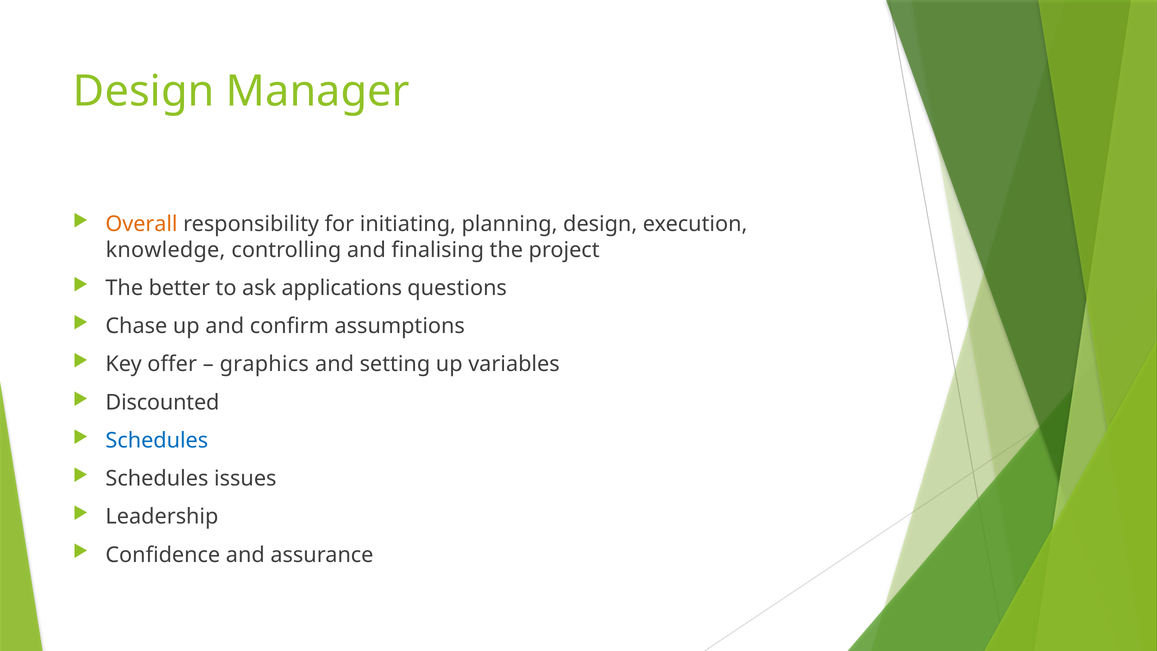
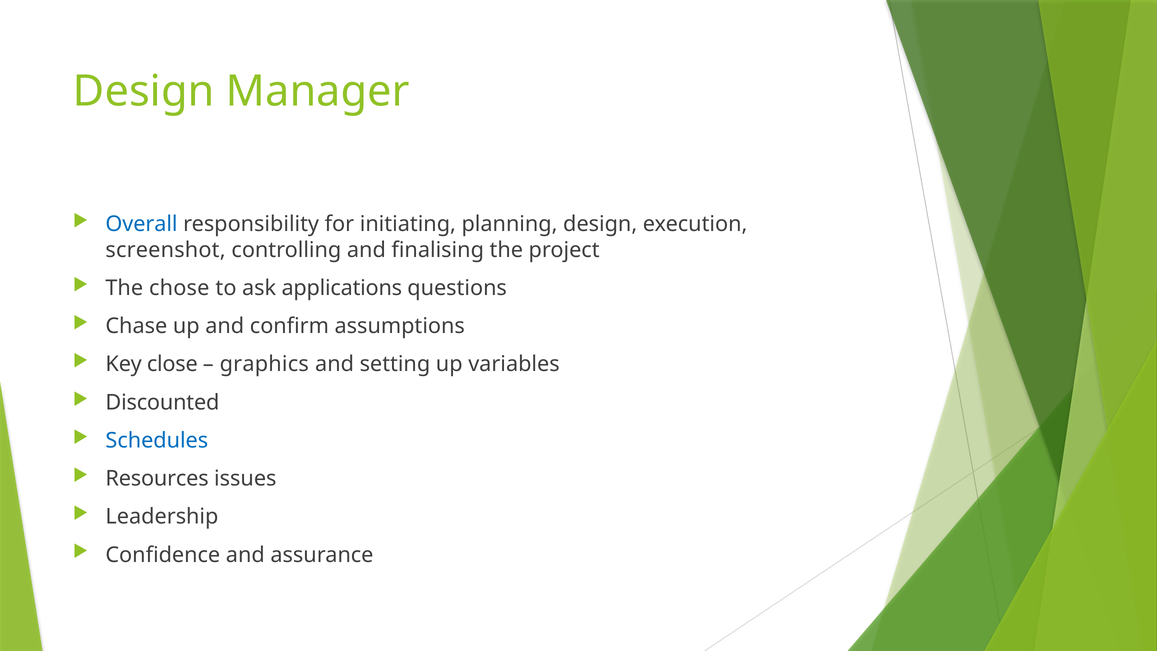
Overall colour: orange -> blue
knowledge: knowledge -> screenshot
better: better -> chose
offer: offer -> close
Schedules at (157, 479): Schedules -> Resources
